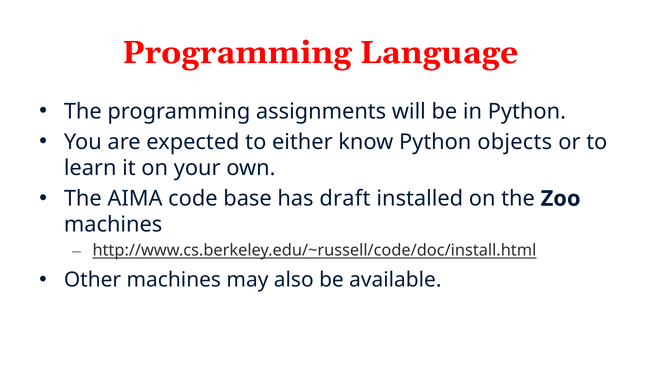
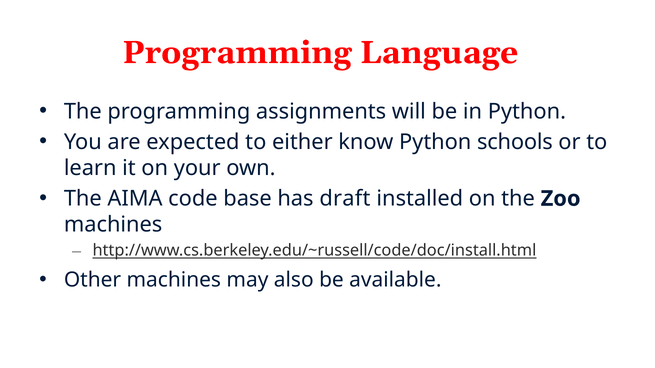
objects: objects -> schools
